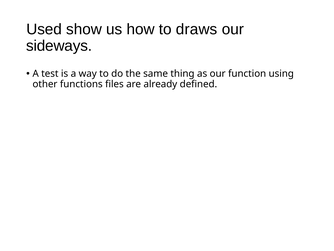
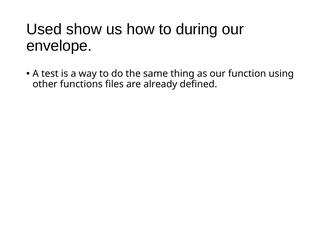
draws: draws -> during
sideways: sideways -> envelope
